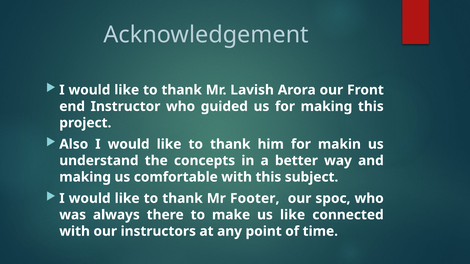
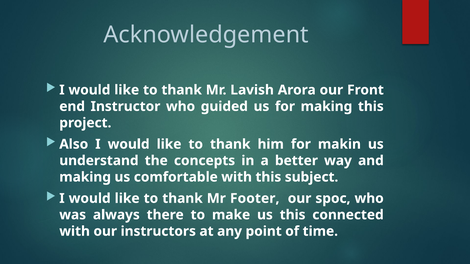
us like: like -> this
